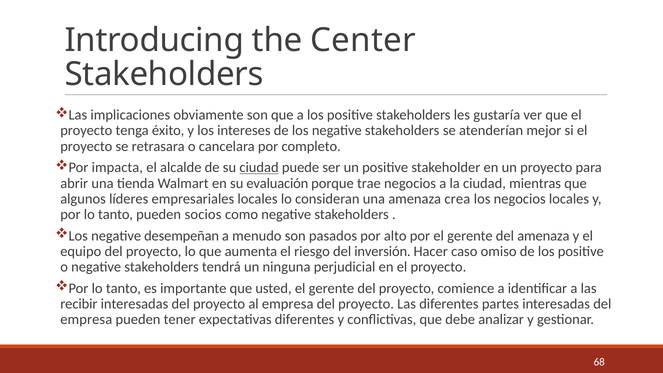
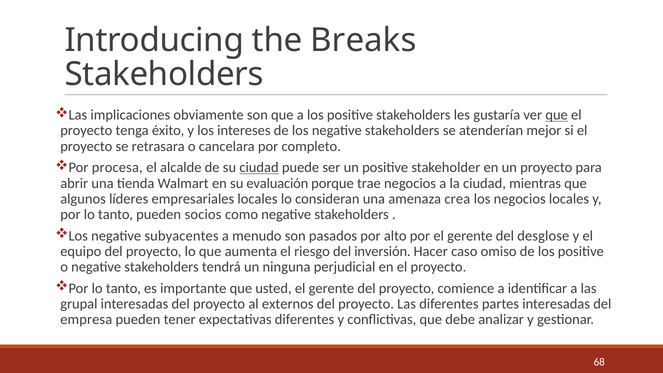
Center: Center -> Breaks
que at (557, 115) underline: none -> present
impacta: impacta -> procesa
desempeñan: desempeñan -> subyacentes
del amenaza: amenaza -> desglose
recibir: recibir -> grupal
al empresa: empresa -> externos
